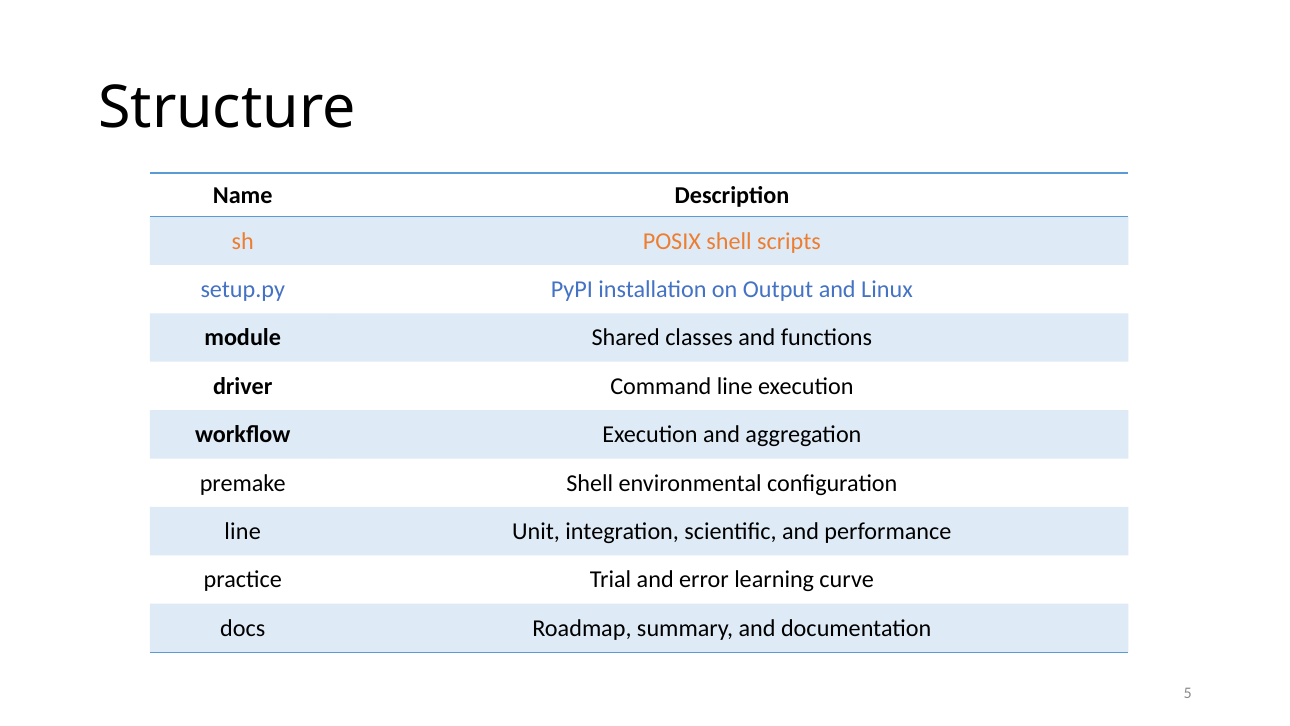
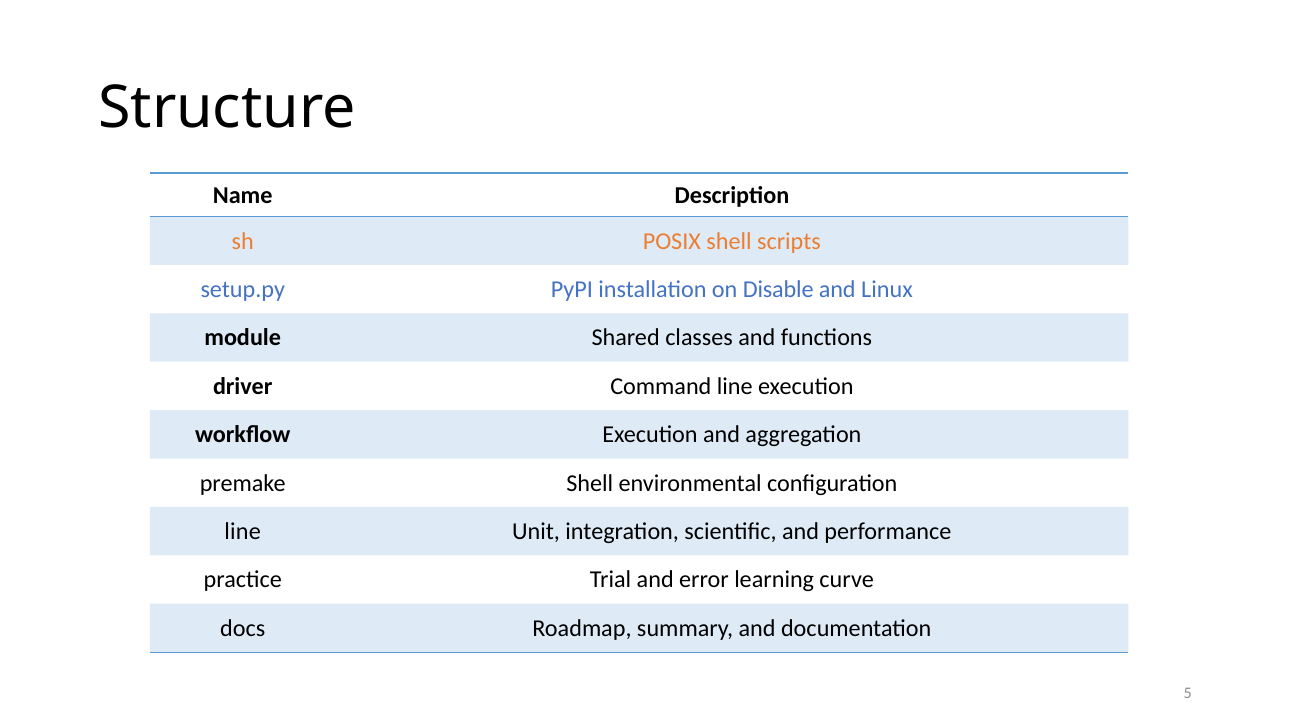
Output: Output -> Disable
